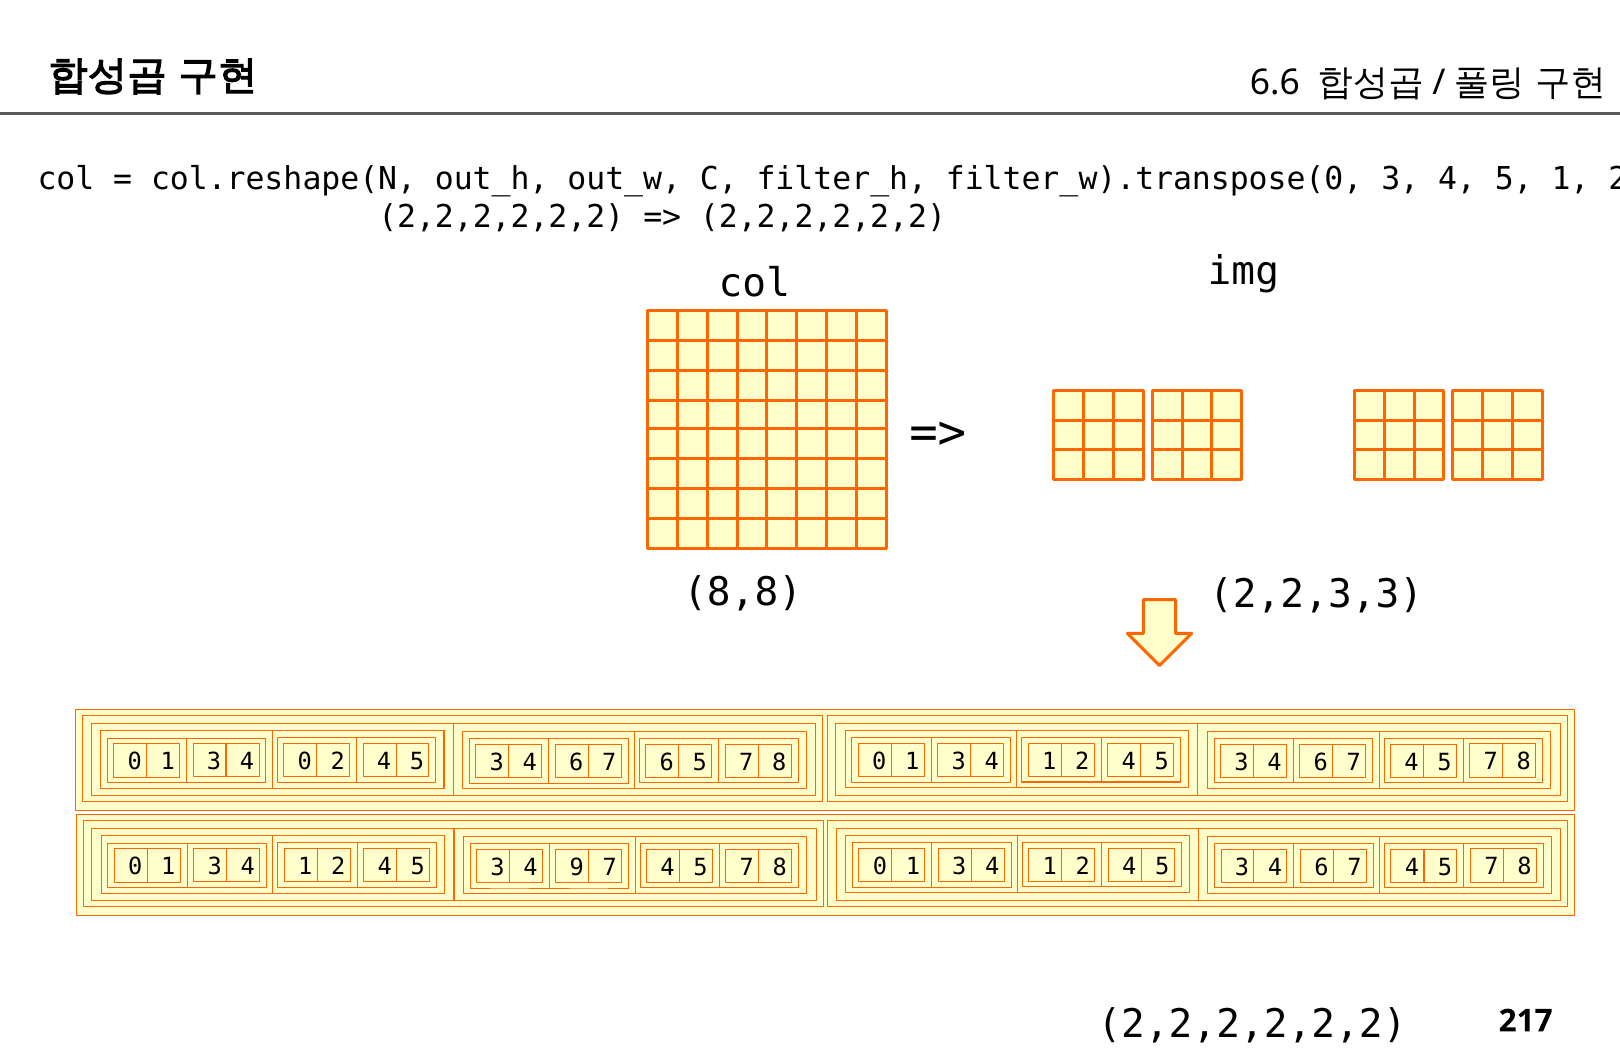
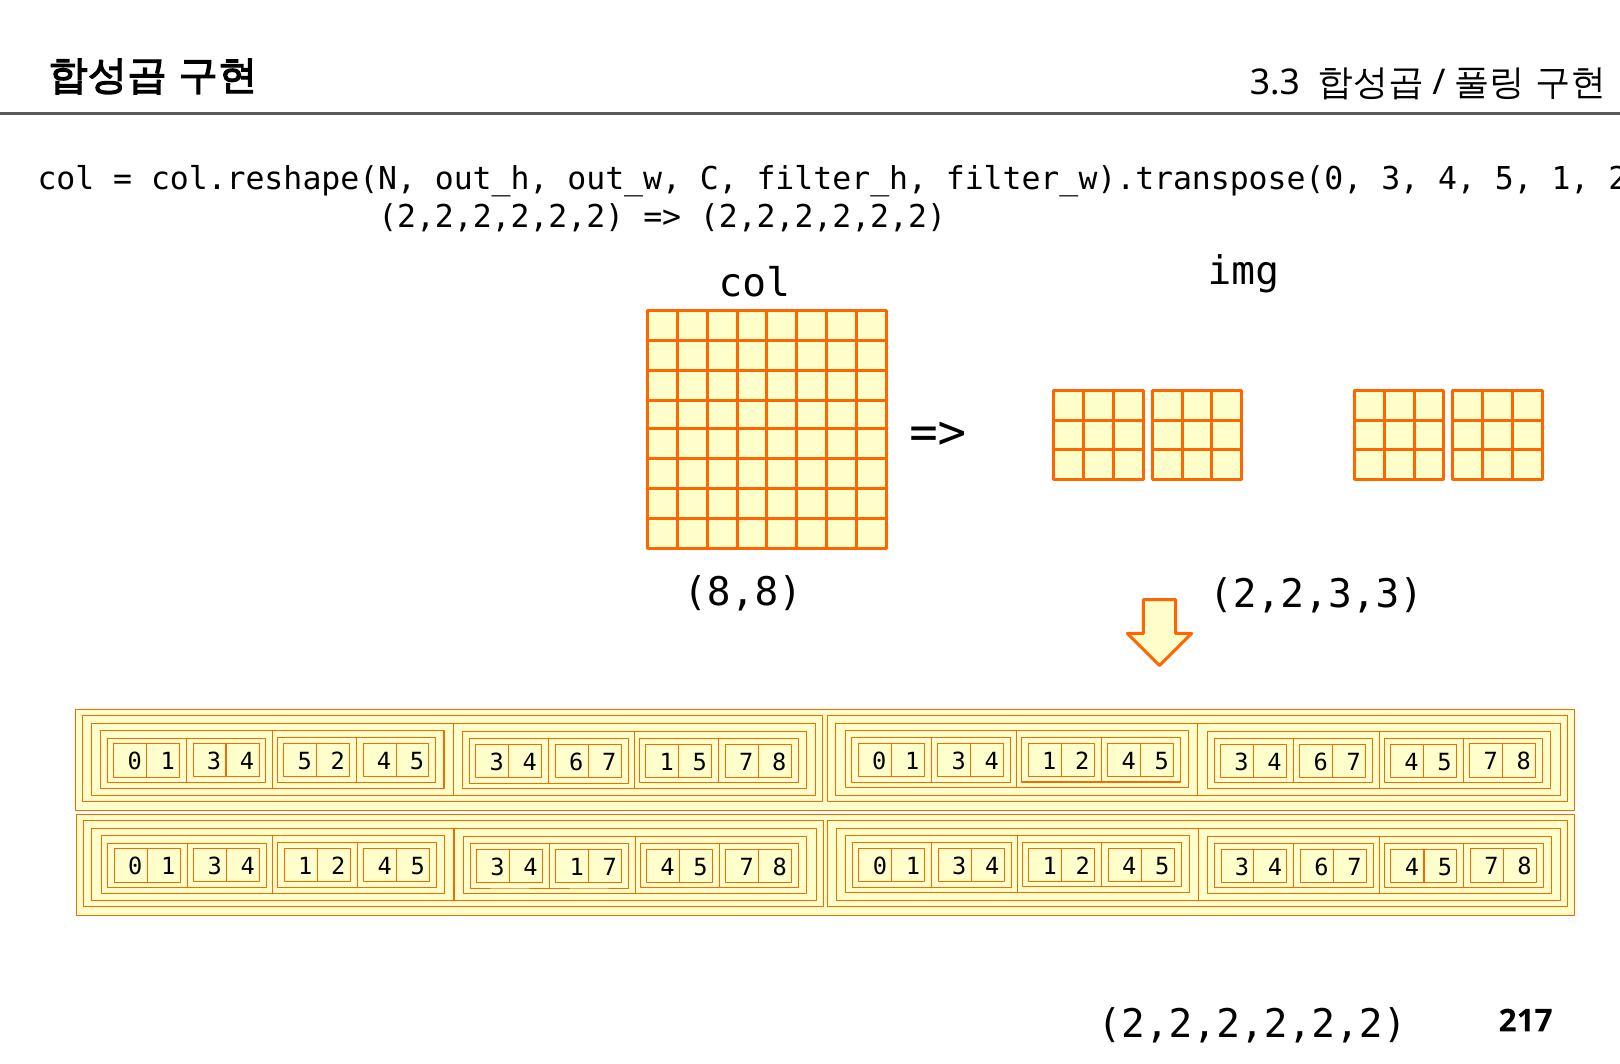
6.6: 6.6 -> 3.3
1 3 4 0: 0 -> 5
7 6: 6 -> 1
5 3 4 9: 9 -> 1
